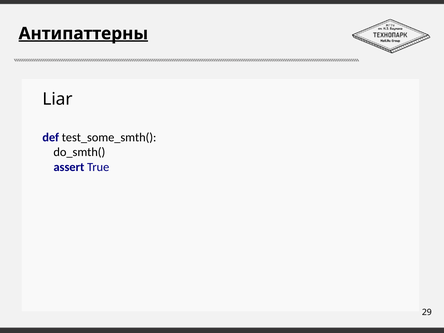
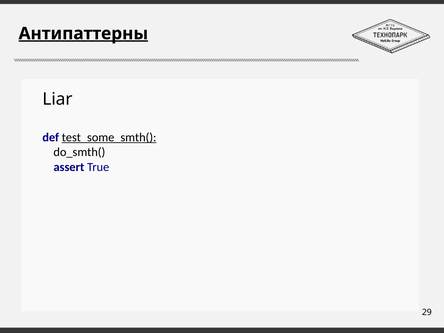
test_some_smth( underline: none -> present
